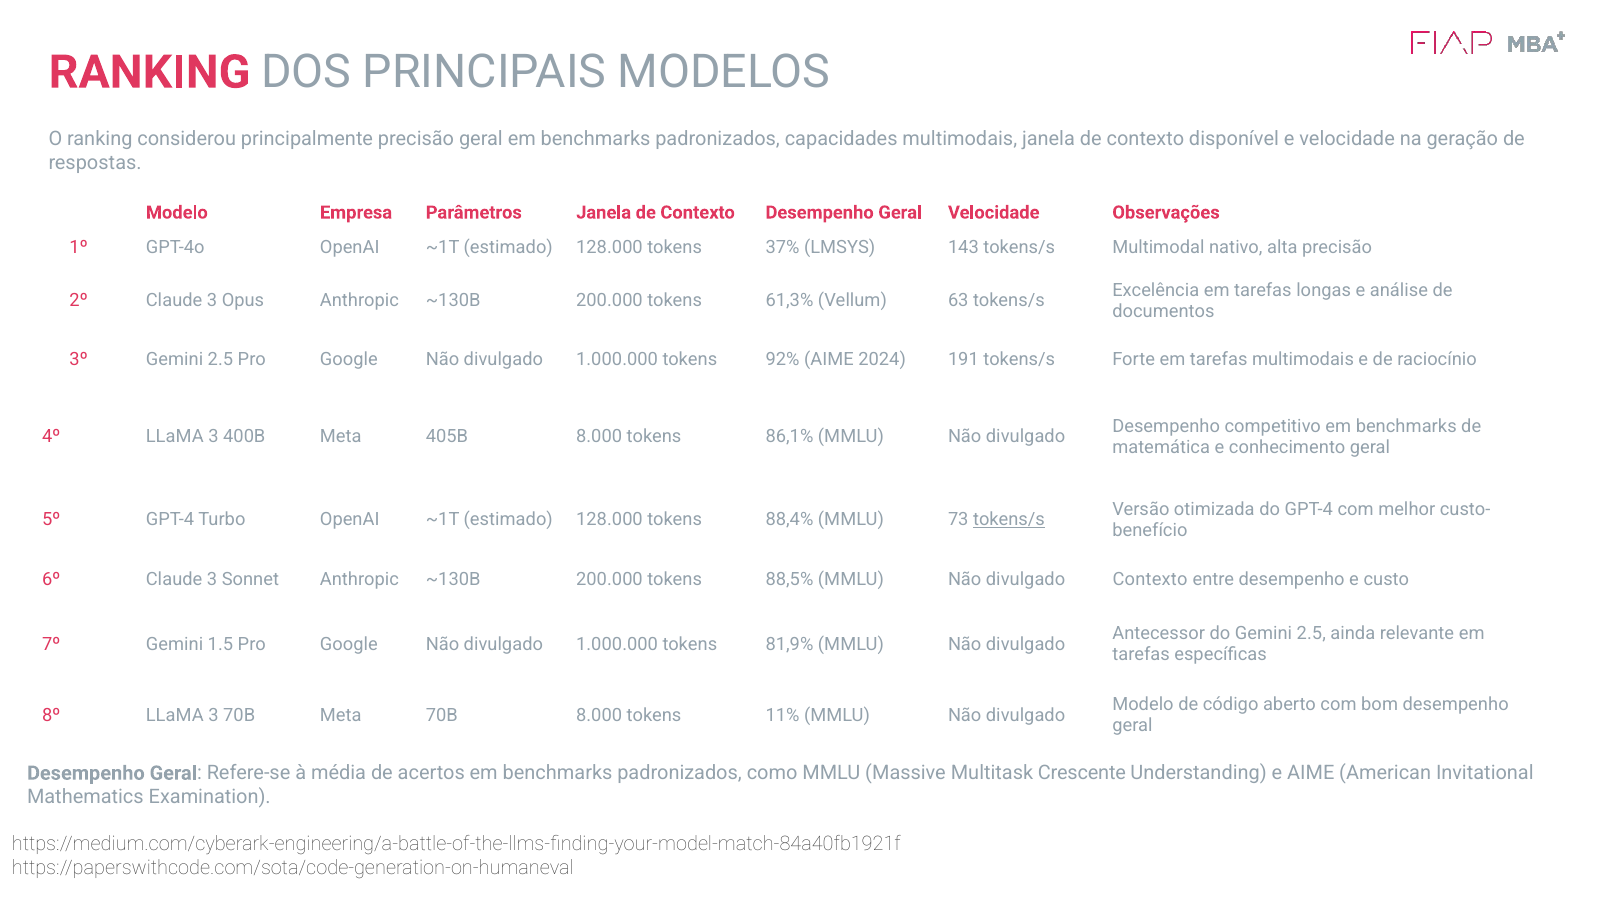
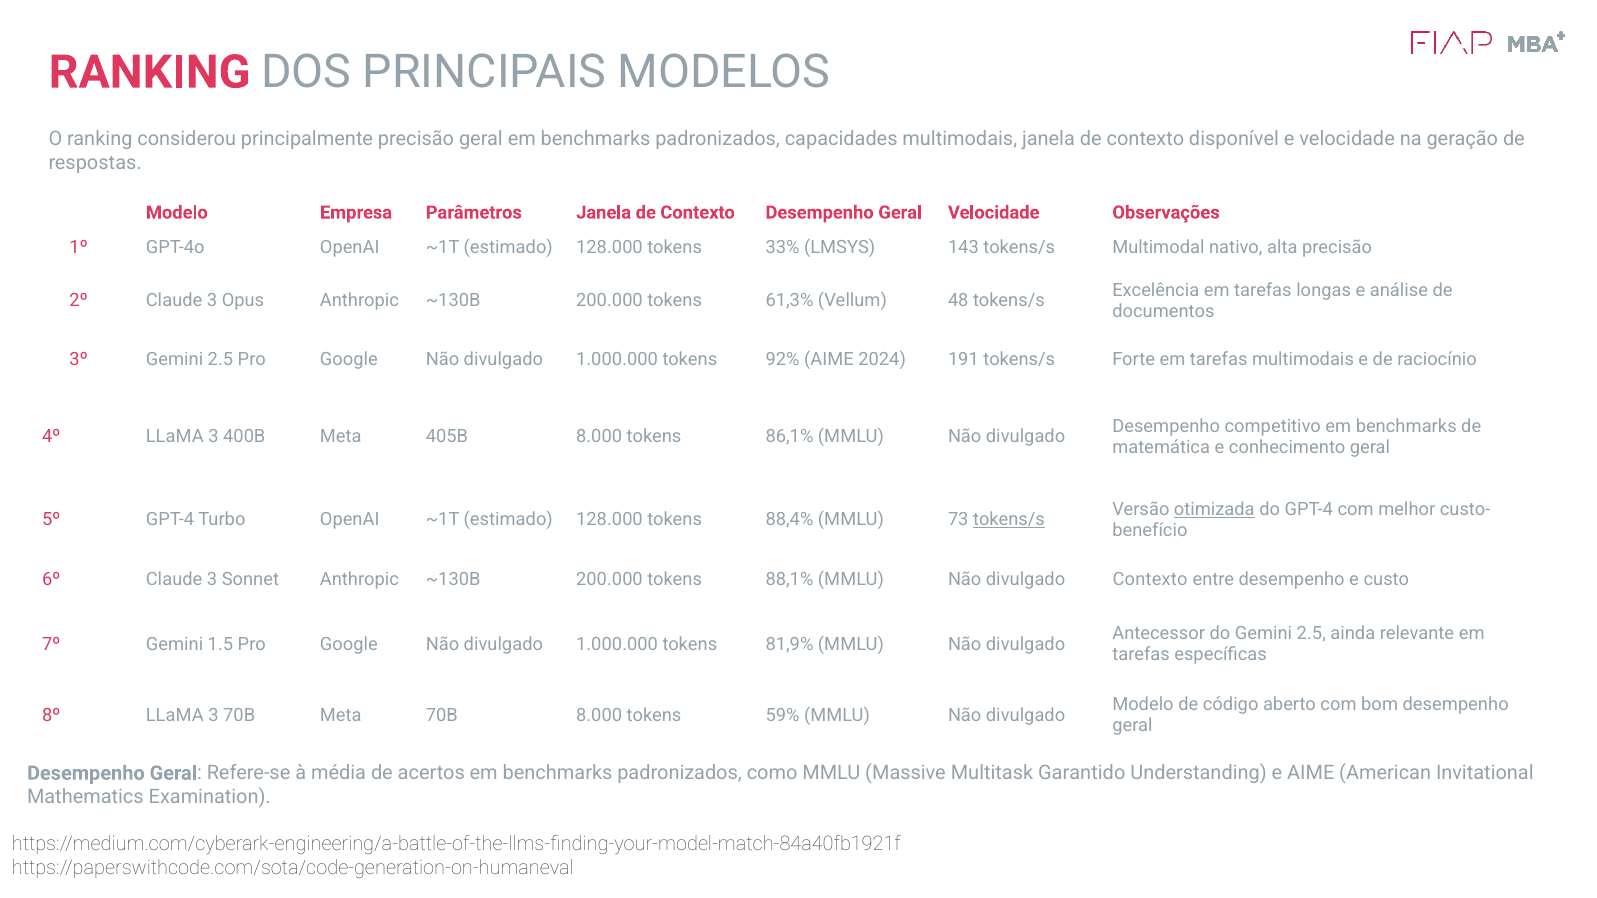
37%: 37% -> 33%
63: 63 -> 48
otimizada underline: none -> present
88,5%: 88,5% -> 88,1%
11%: 11% -> 59%
Crescente: Crescente -> Garantido
